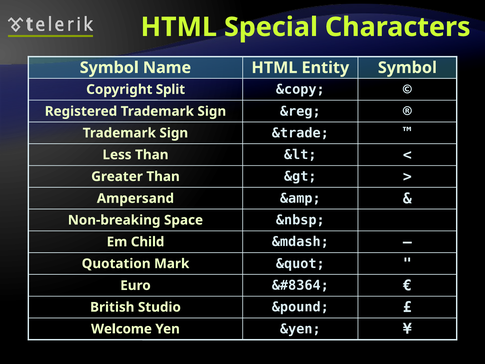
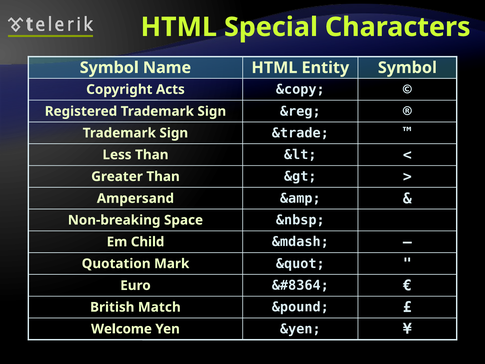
Split: Split -> Acts
Studio: Studio -> Match
